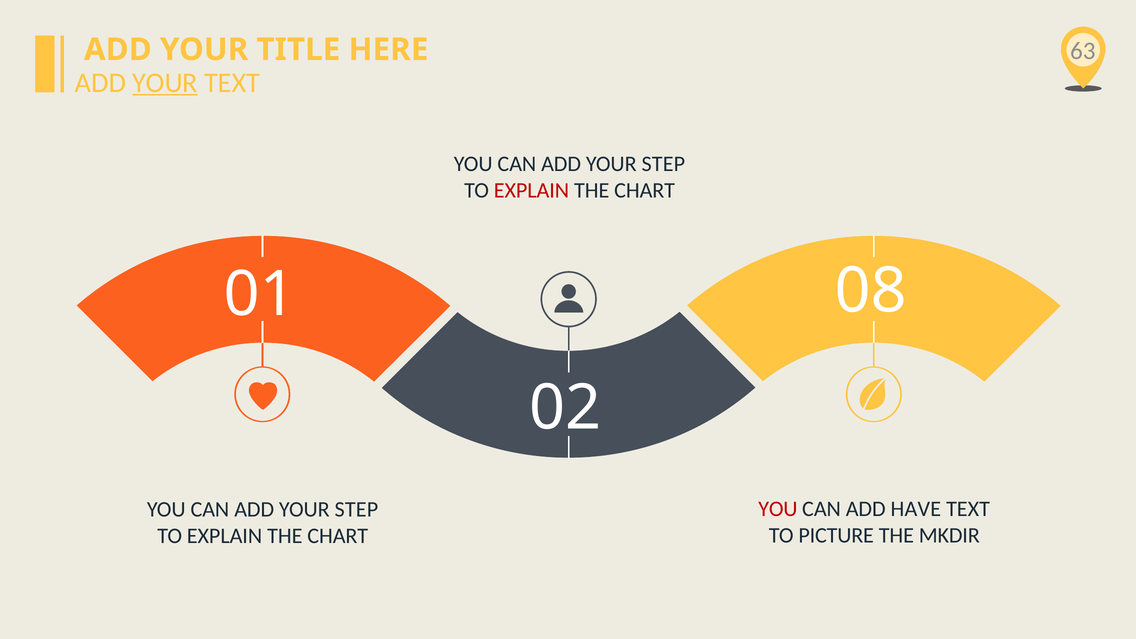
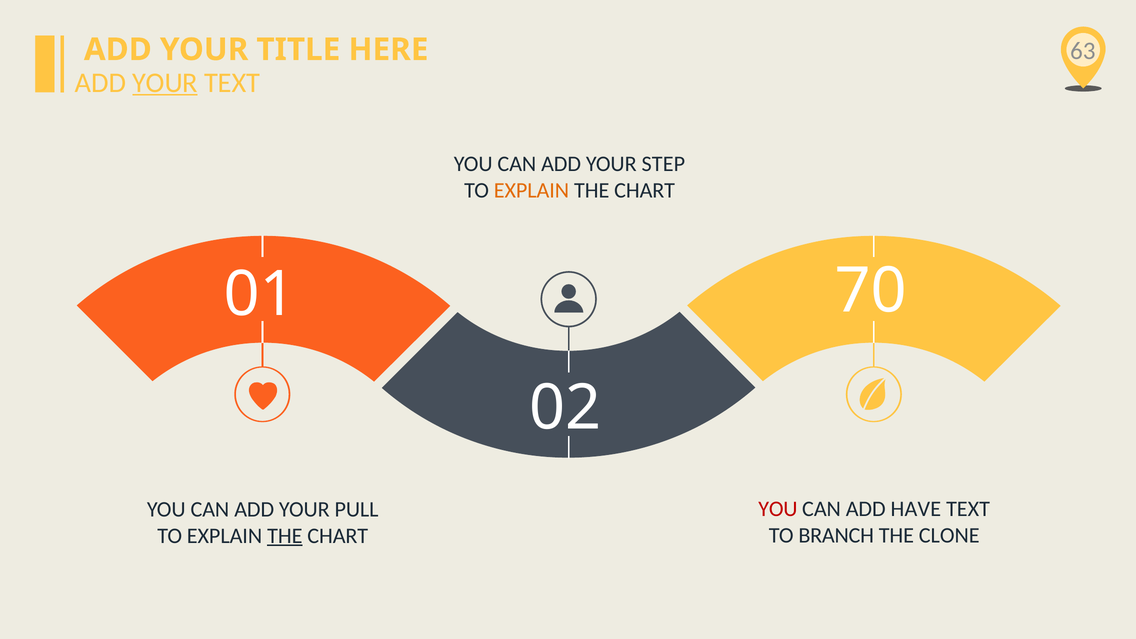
EXPLAIN at (531, 191) colour: red -> orange
08: 08 -> 70
STEP at (356, 509): STEP -> PULL
PICTURE: PICTURE -> BRANCH
MKDIR: MKDIR -> CLONE
THE at (285, 536) underline: none -> present
